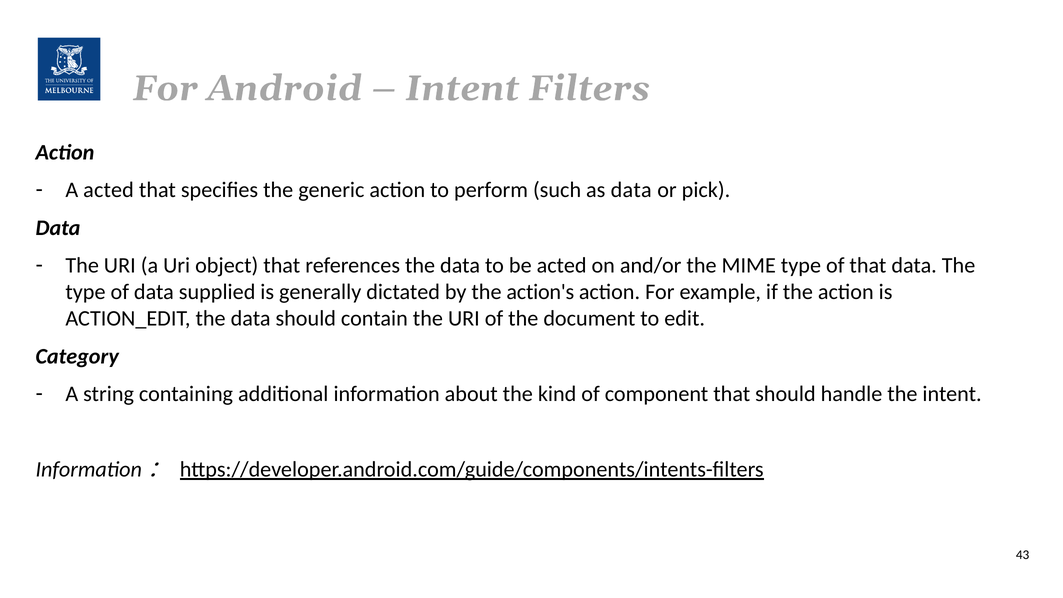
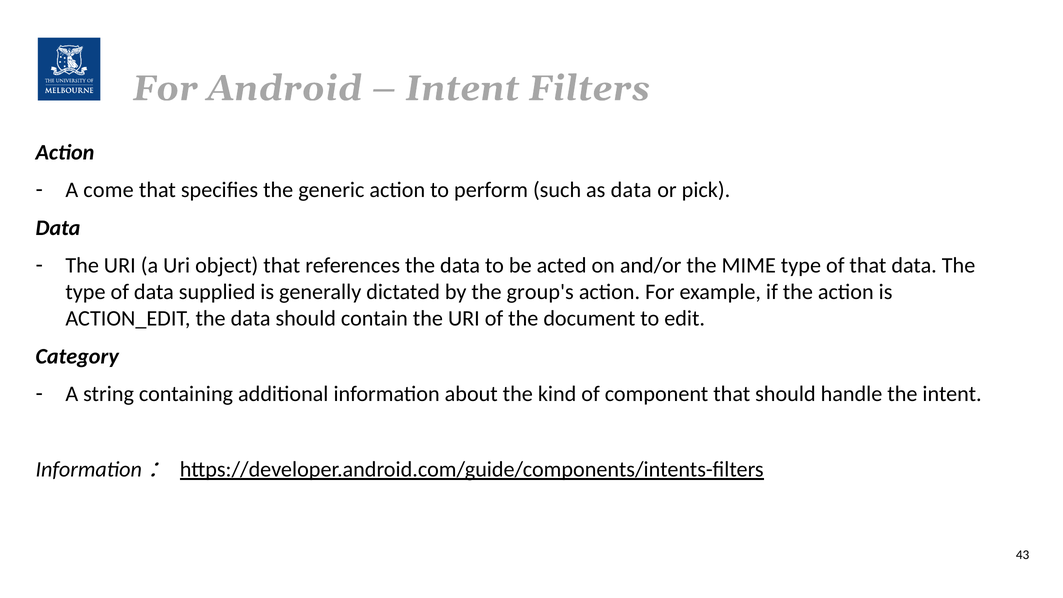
A acted: acted -> come
action's: action's -> group's
